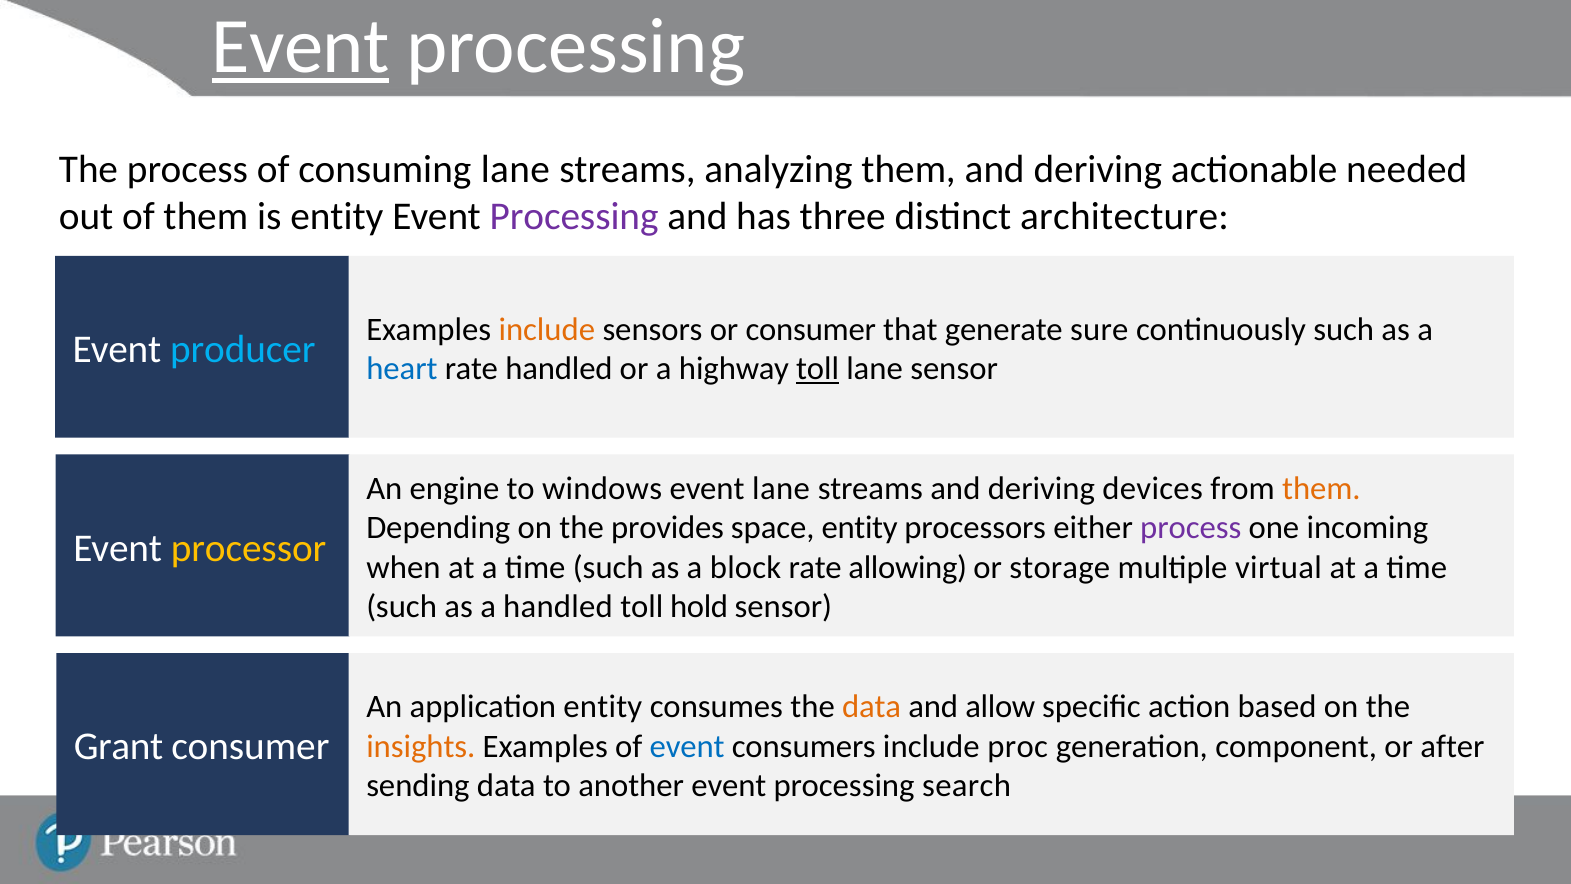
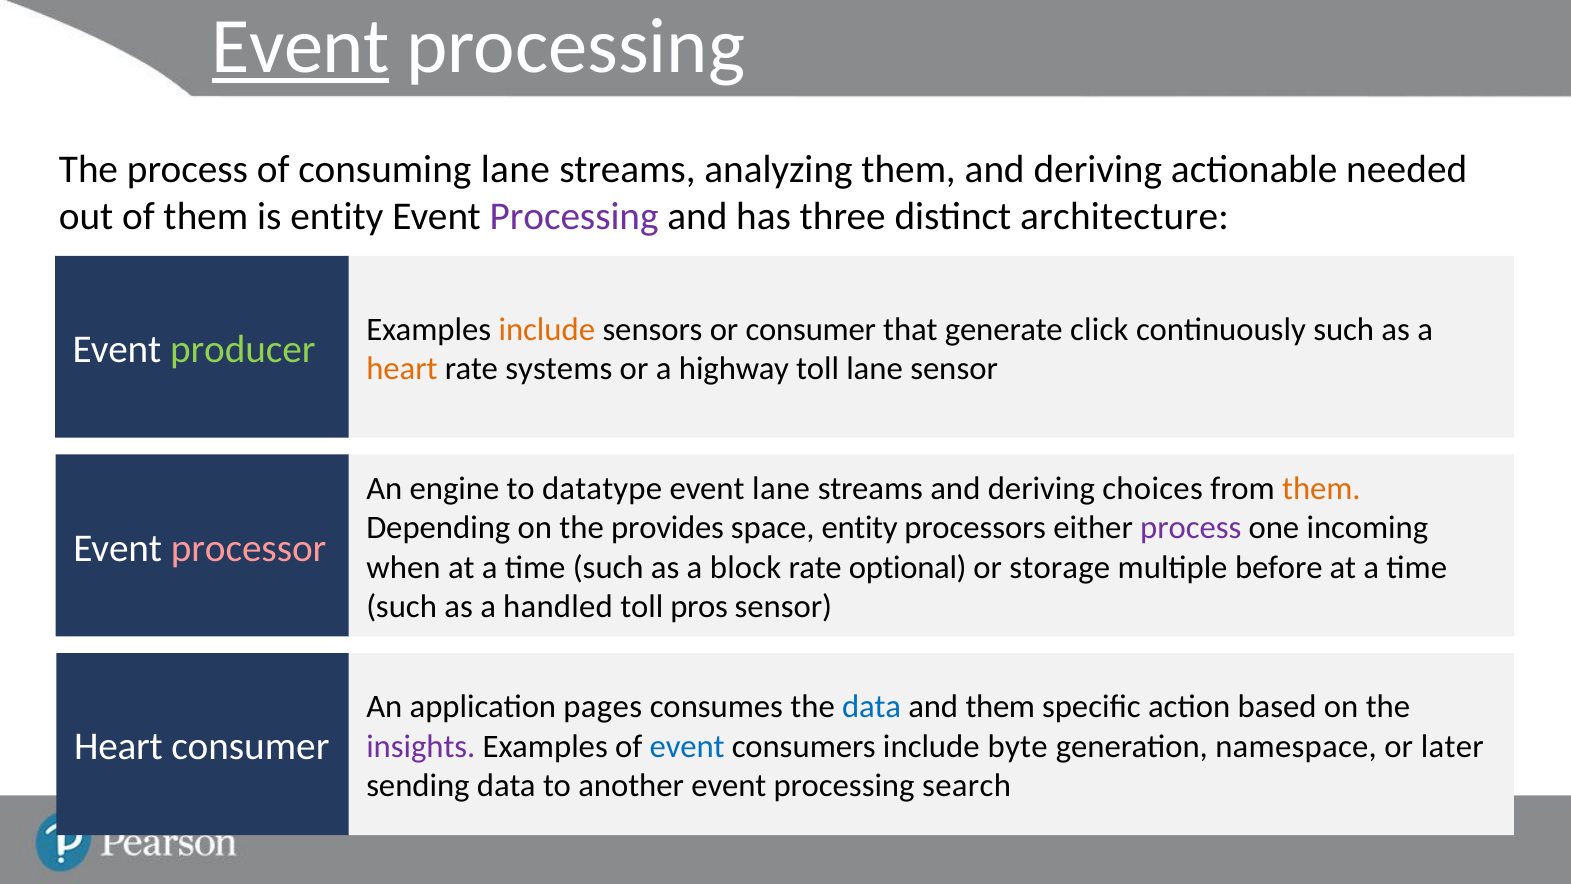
generate sure: sure -> click
producer colour: light blue -> light green
heart at (402, 369) colour: blue -> orange
rate handled: handled -> systems
toll at (818, 369) underline: present -> none
windows: windows -> datatype
devices: devices -> choices
processor colour: yellow -> pink
allowing: allowing -> optional
virtual: virtual -> before
hold: hold -> pros
application entity: entity -> pages
data at (872, 707) colour: orange -> blue
and allow: allow -> them
Grant at (118, 747): Grant -> Heart
insights colour: orange -> purple
proc: proc -> byte
component: component -> namespace
after: after -> later
